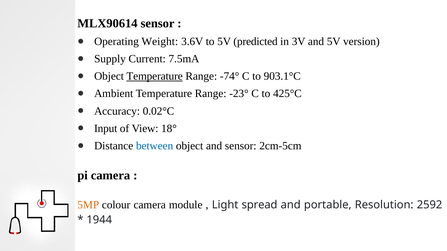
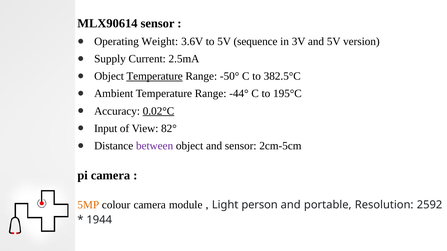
predicted: predicted -> sequence
7.5mA: 7.5mA -> 2.5mA
-74°: -74° -> -50°
903.1°C: 903.1°C -> 382.5°C
-23°: -23° -> -44°
425°C: 425°C -> 195°C
0.02°C underline: none -> present
18°: 18° -> 82°
between colour: blue -> purple
spread: spread -> person
